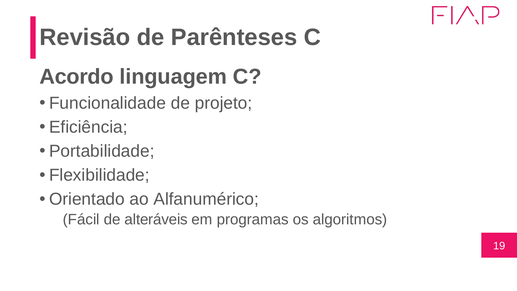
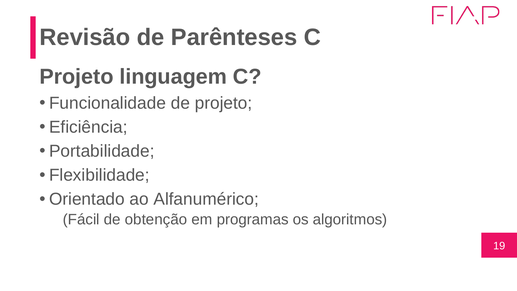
Acordo at (77, 77): Acordo -> Projeto
alteráveis: alteráveis -> obtenção
